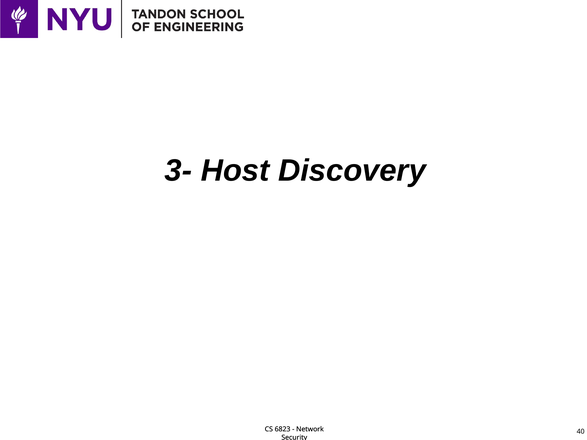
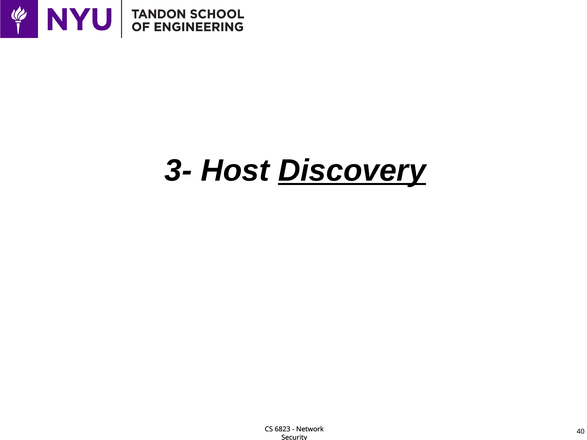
Discovery underline: none -> present
